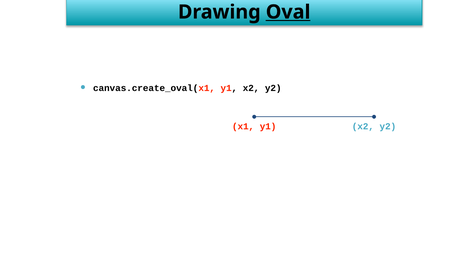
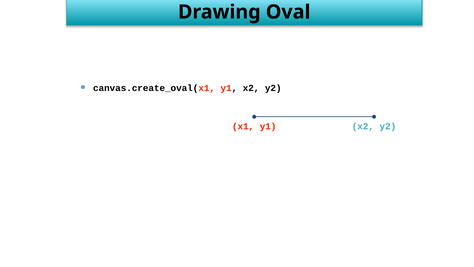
Oval underline: present -> none
